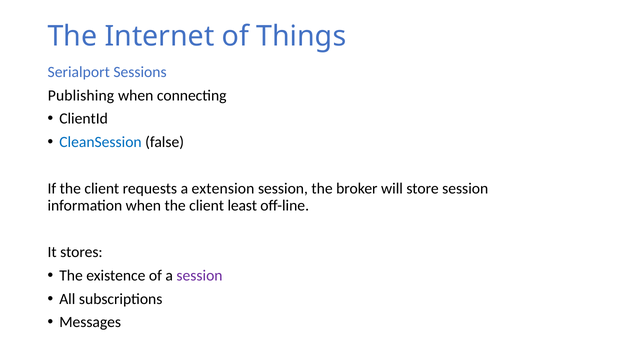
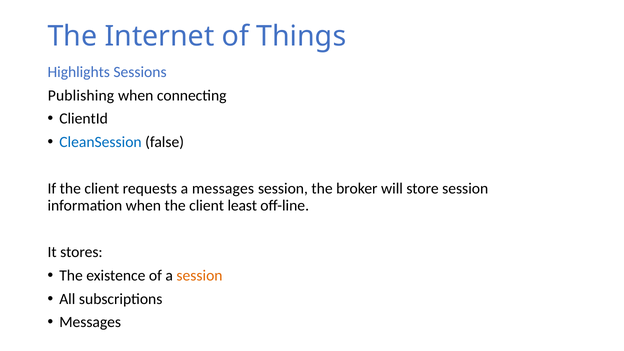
Serialport: Serialport -> Highlights
a extension: extension -> messages
session at (200, 276) colour: purple -> orange
